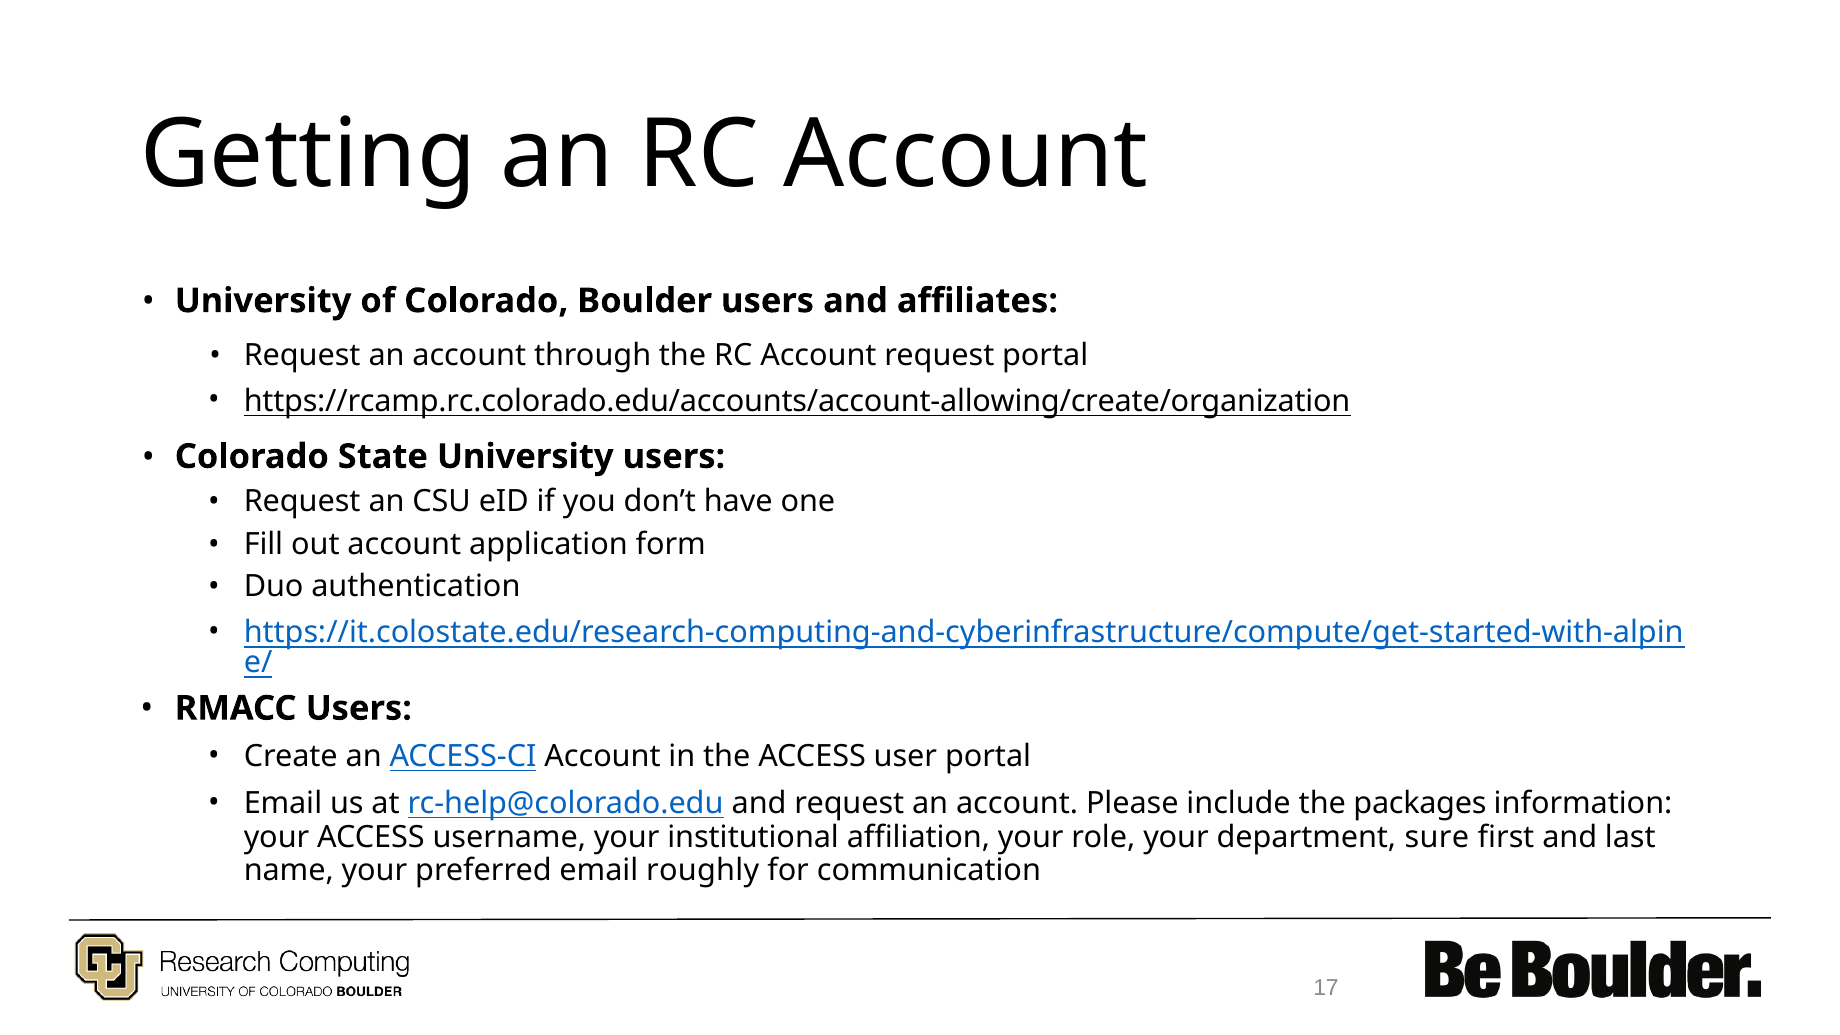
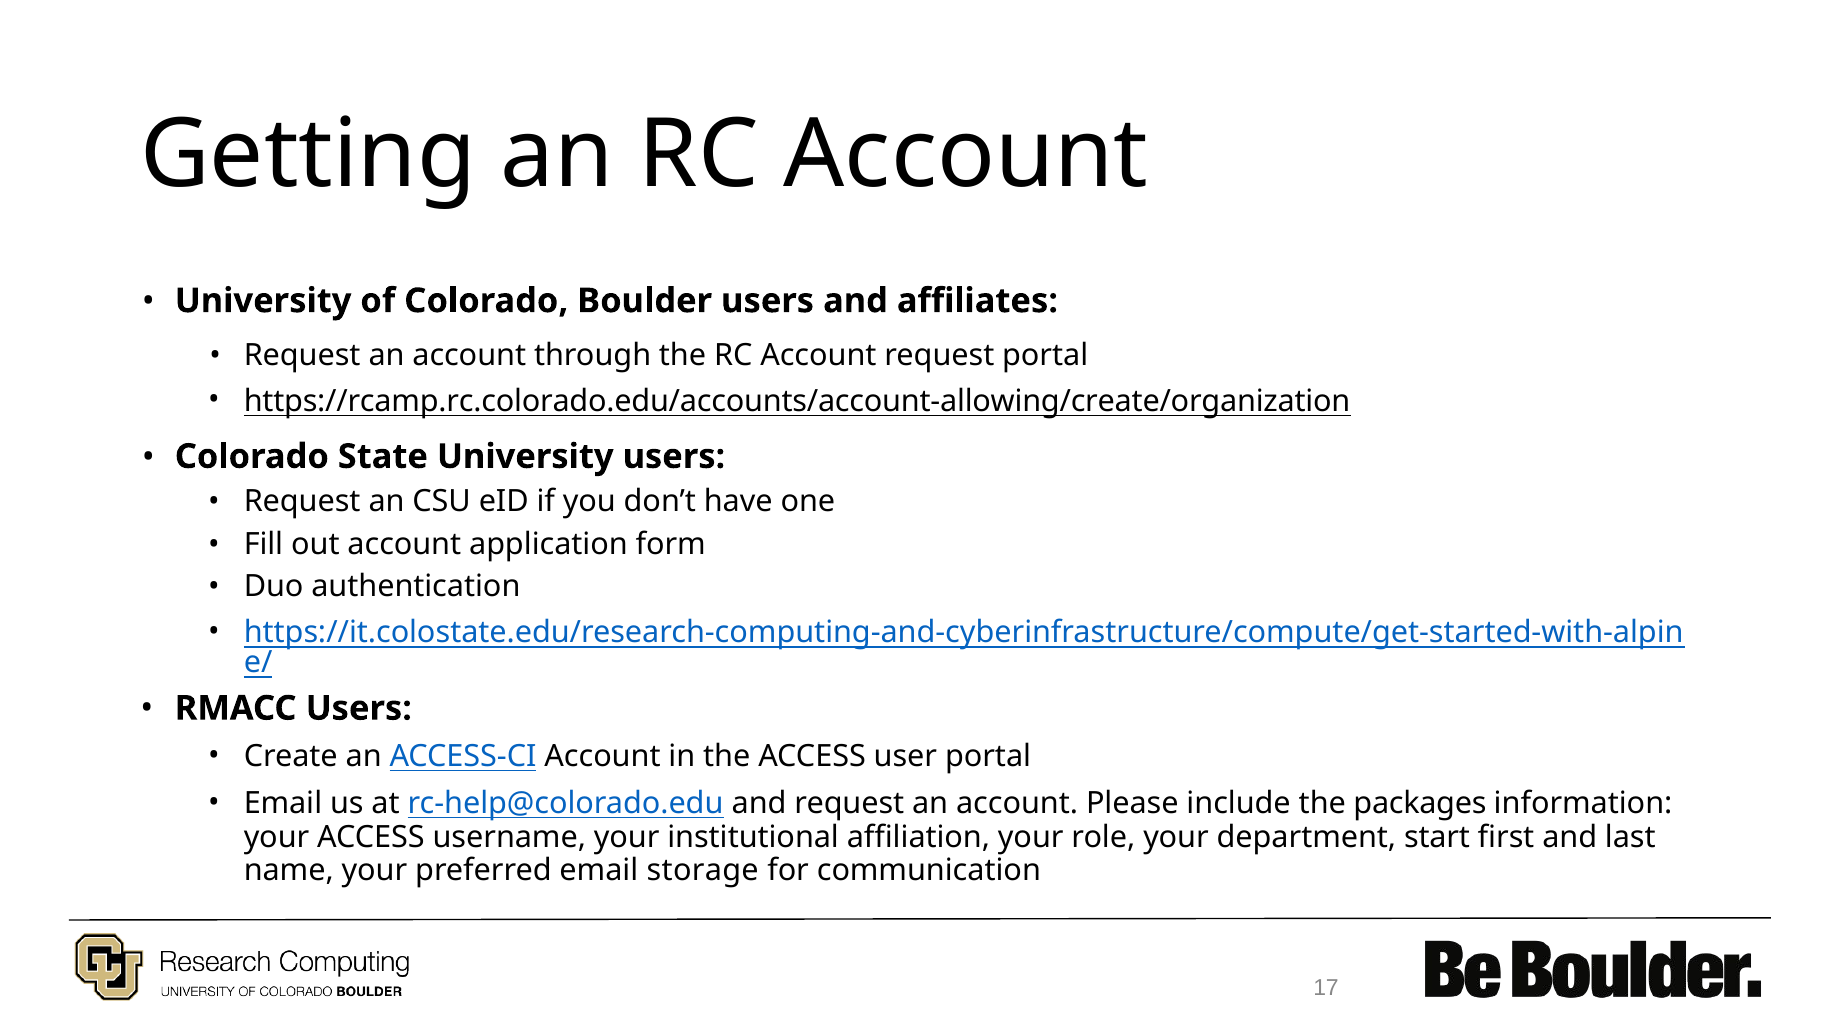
sure: sure -> start
roughly: roughly -> storage
